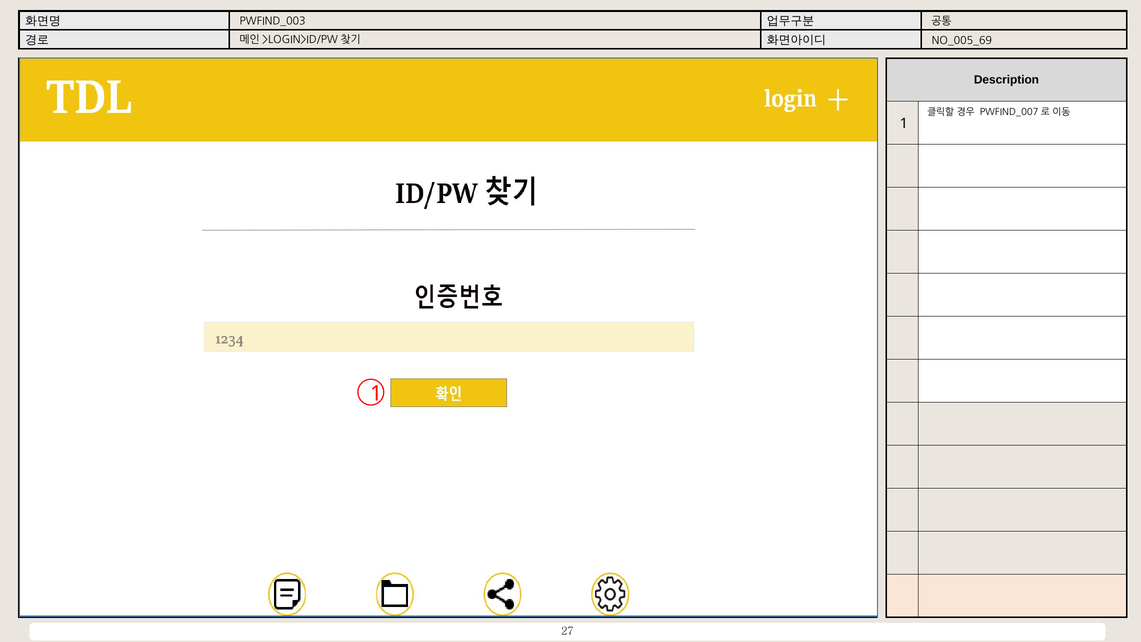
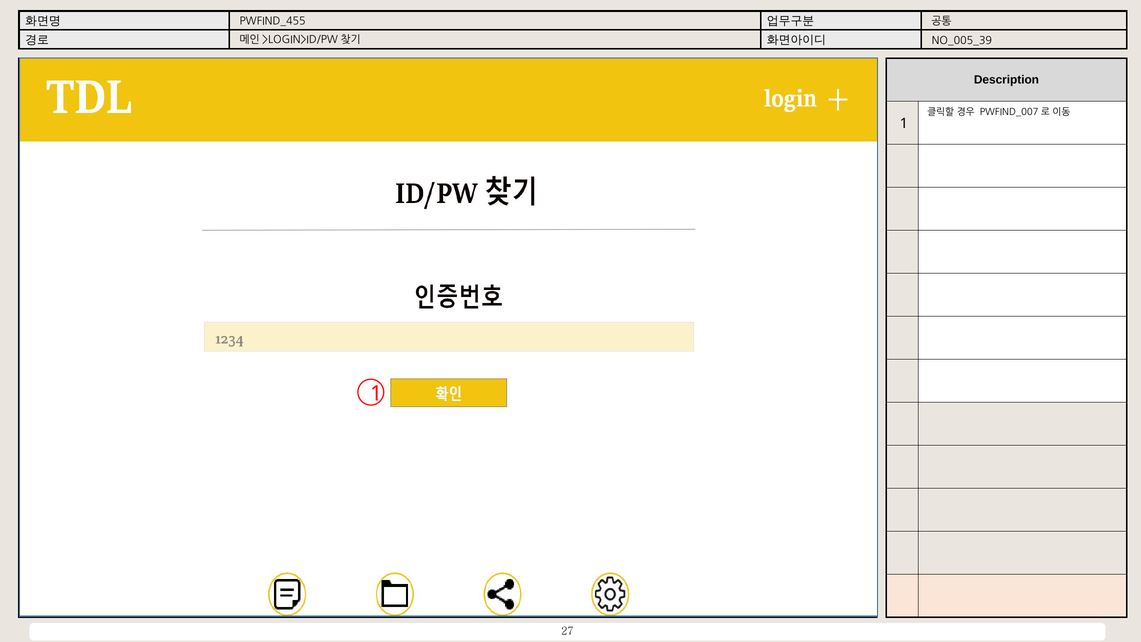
PWFIND_003: PWFIND_003 -> PWFIND_455
NO_005_69: NO_005_69 -> NO_005_39
